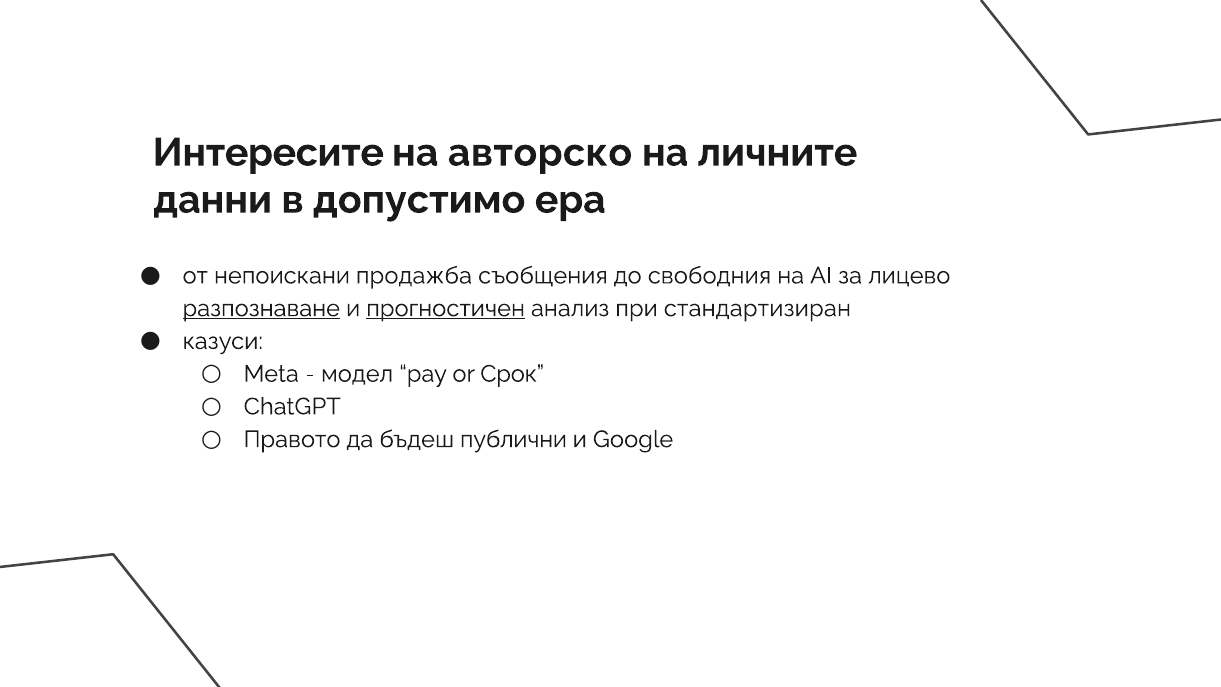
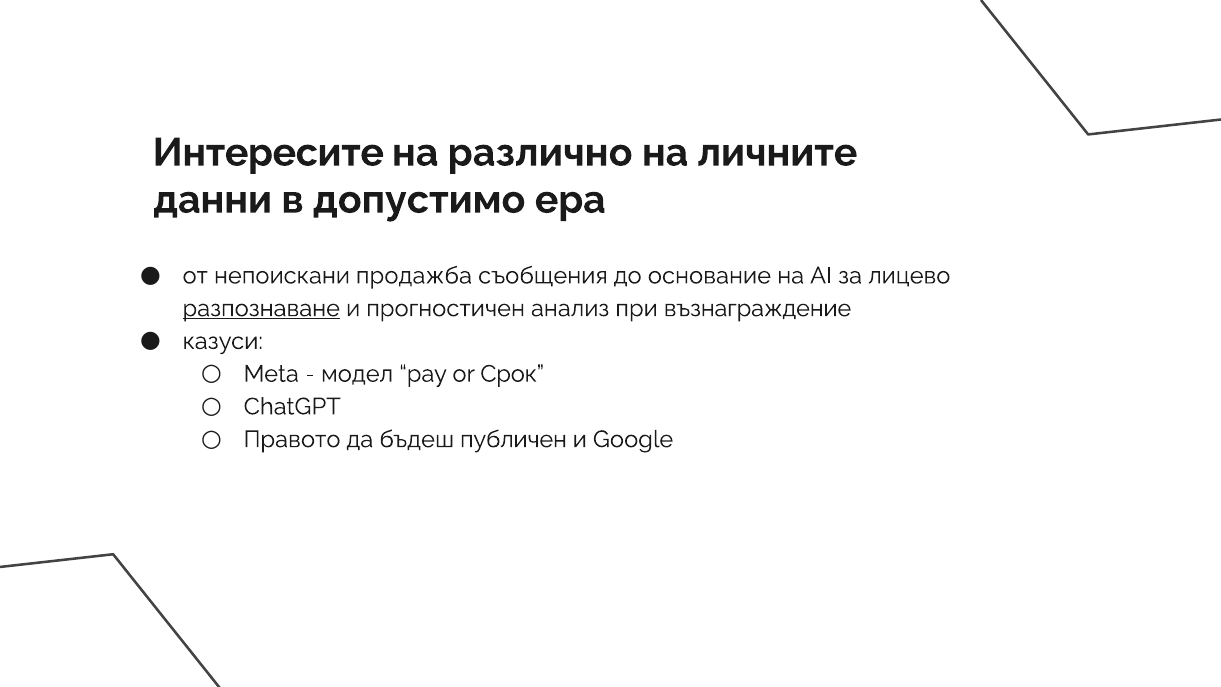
авторско: авторско -> различно
свободния: свободния -> основание
прогностичен underline: present -> none
стандартизиран: стандартизиран -> възнаграждение
публични: публични -> публичен
